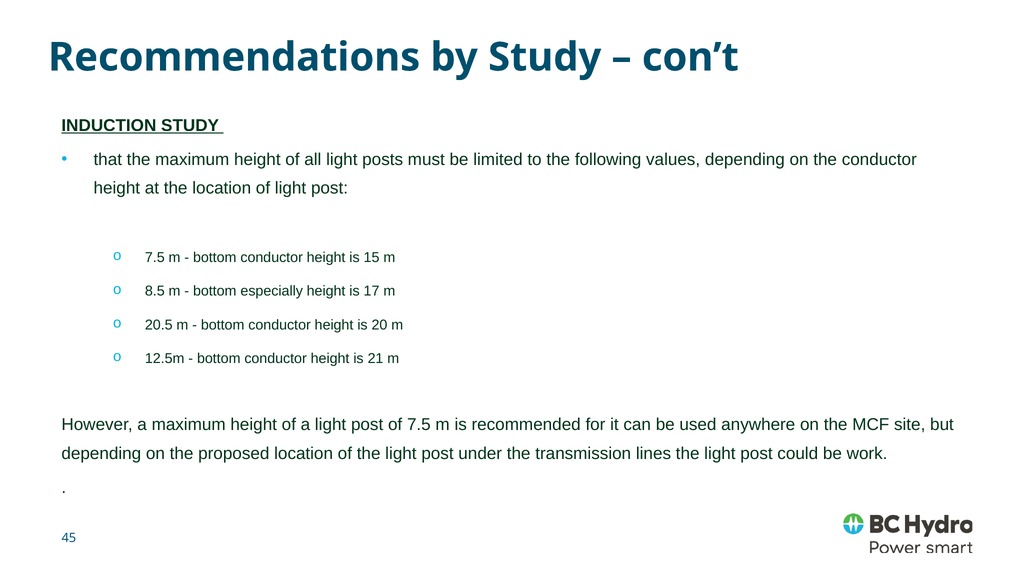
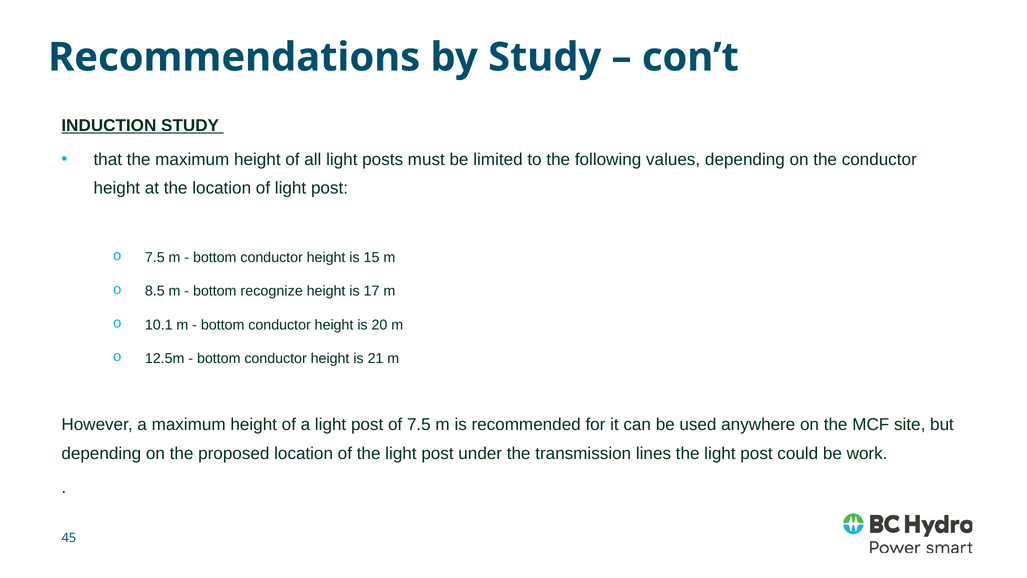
especially: especially -> recognize
20.5: 20.5 -> 10.1
